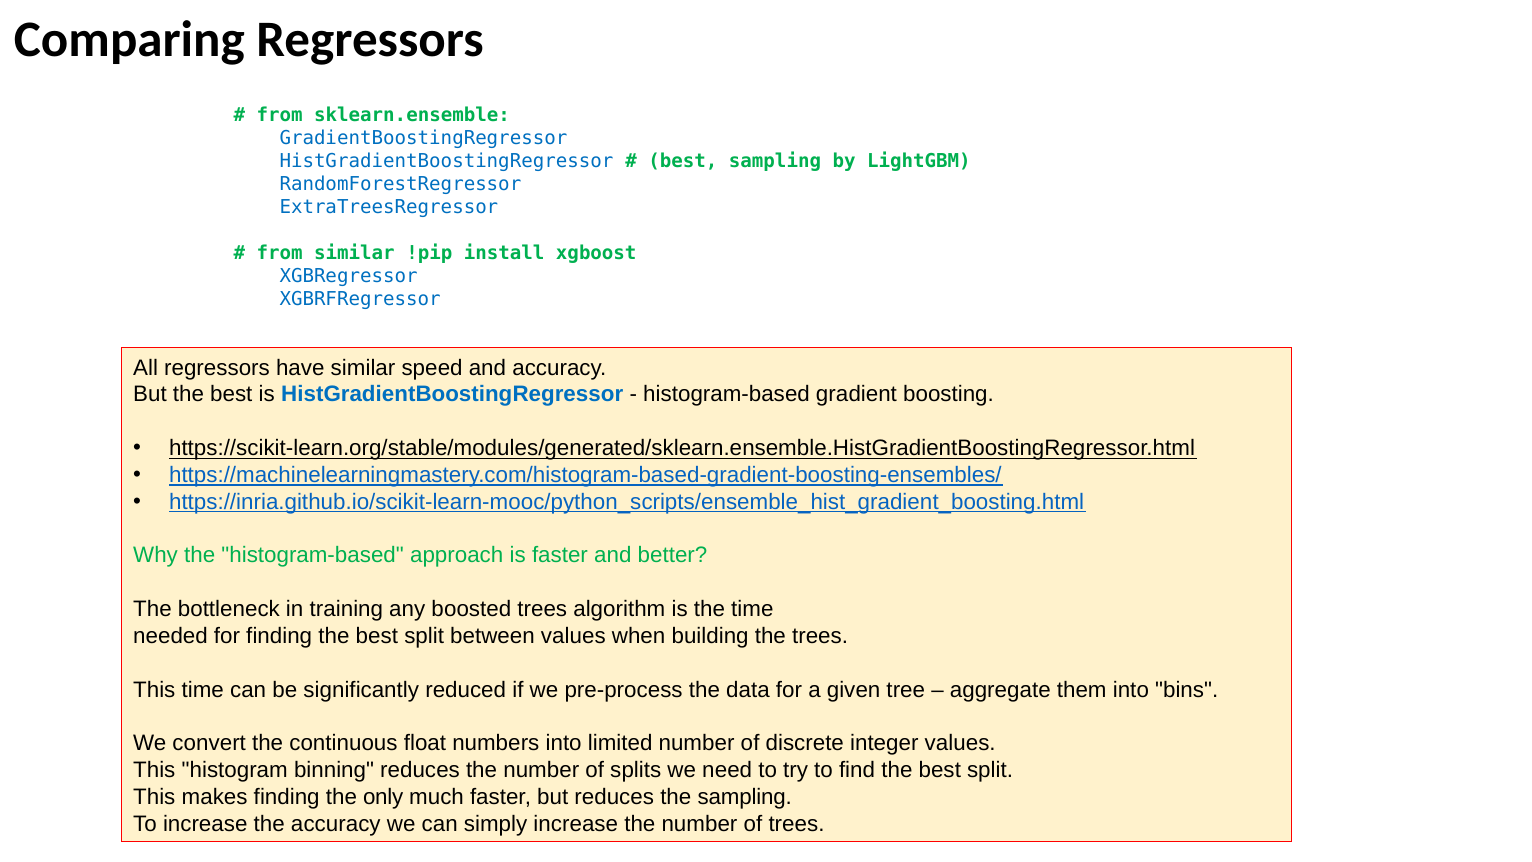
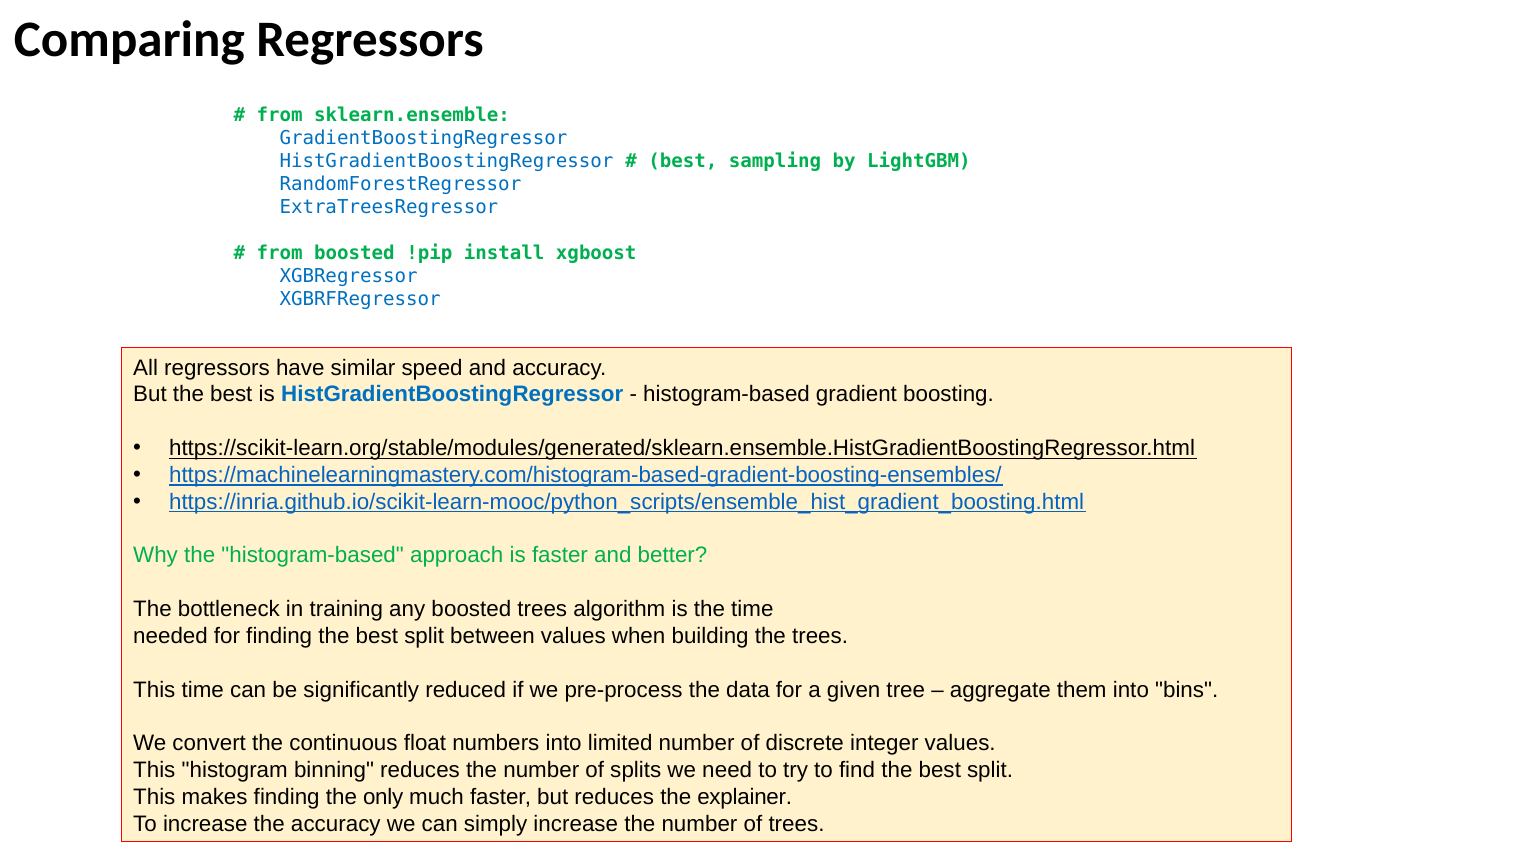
from similar: similar -> boosted
the sampling: sampling -> explainer
